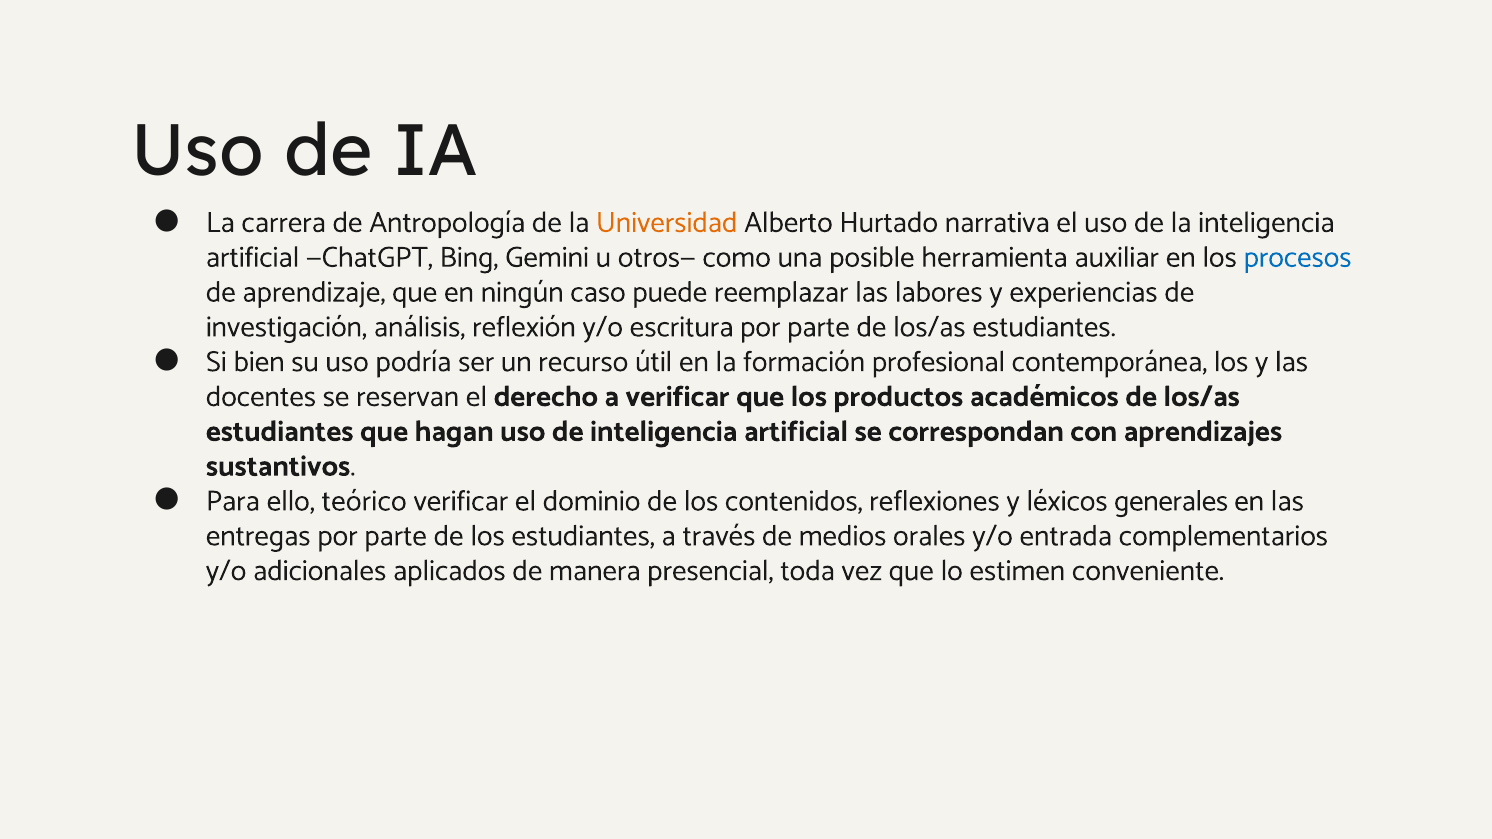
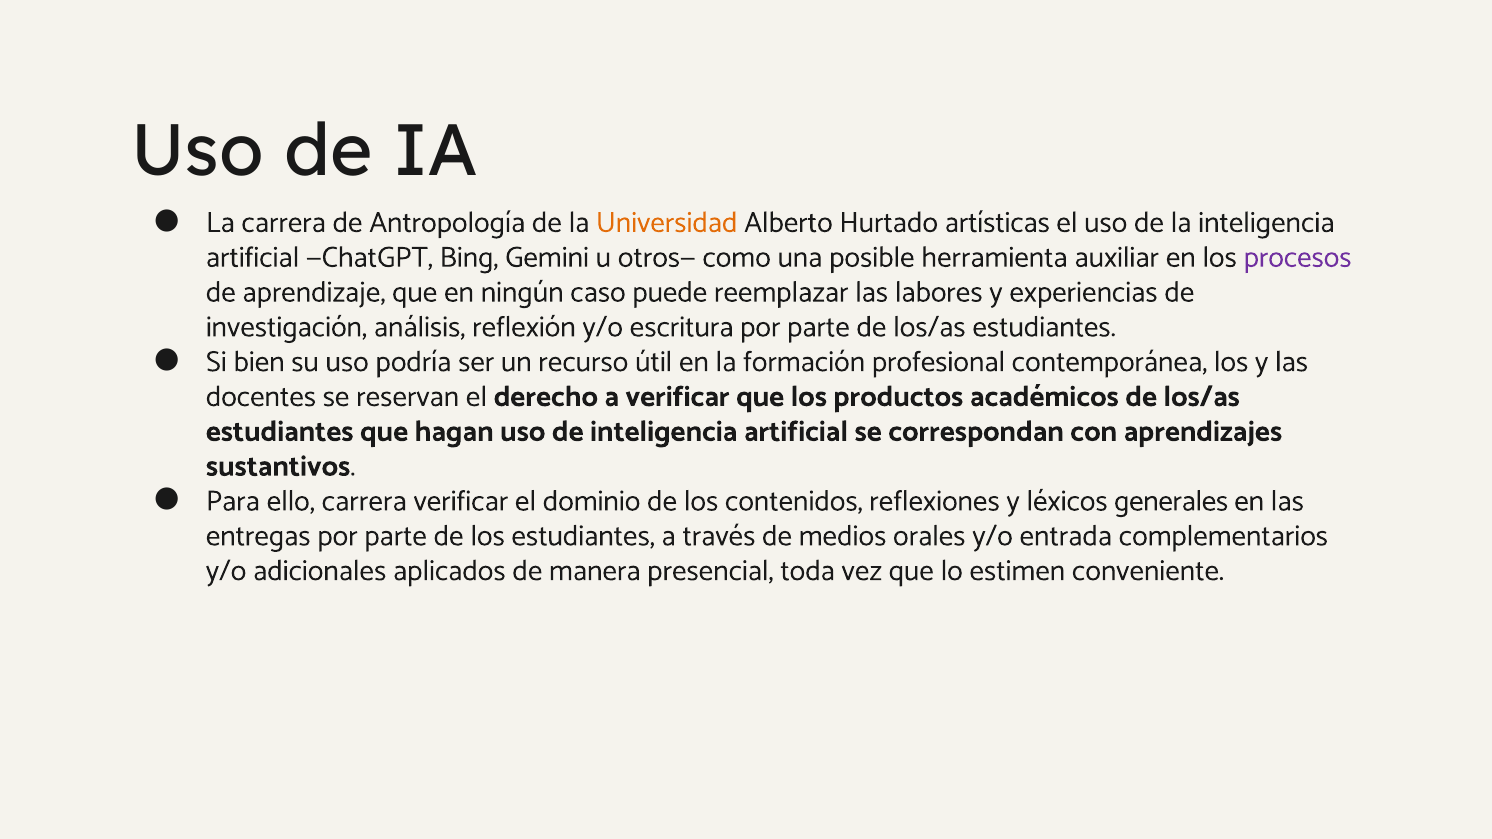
narrativa: narrativa -> artísticas
procesos colour: blue -> purple
ello teórico: teórico -> carrera
